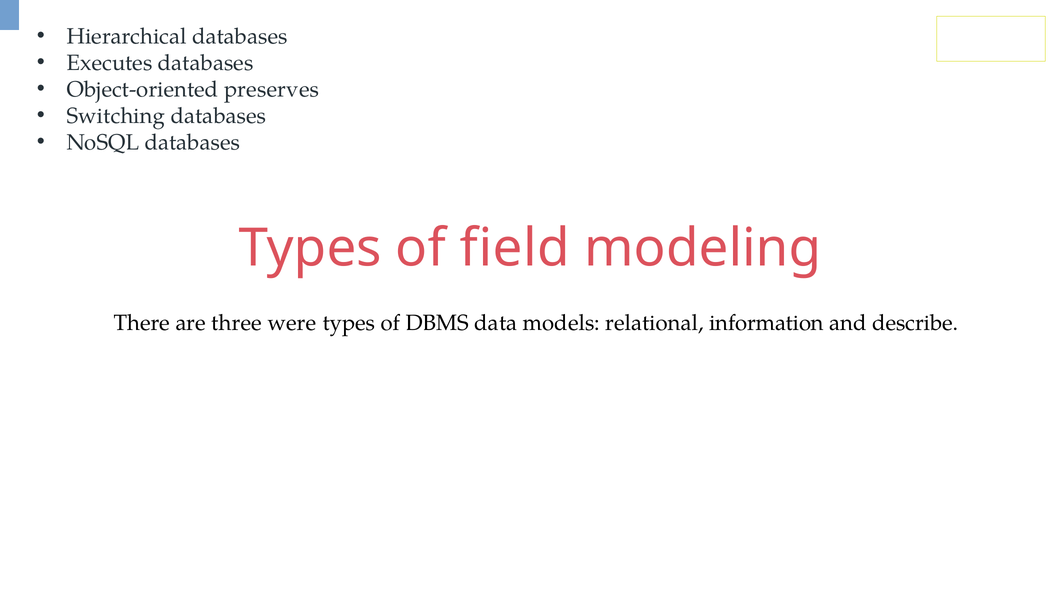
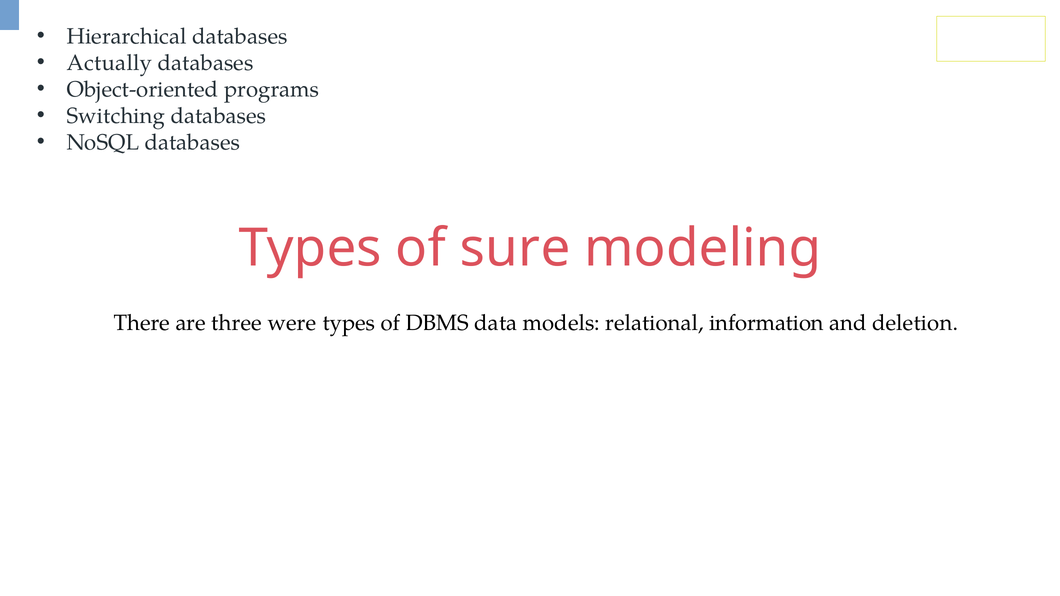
Executes: Executes -> Actually
preserves: preserves -> programs
field: field -> sure
describe: describe -> deletion
